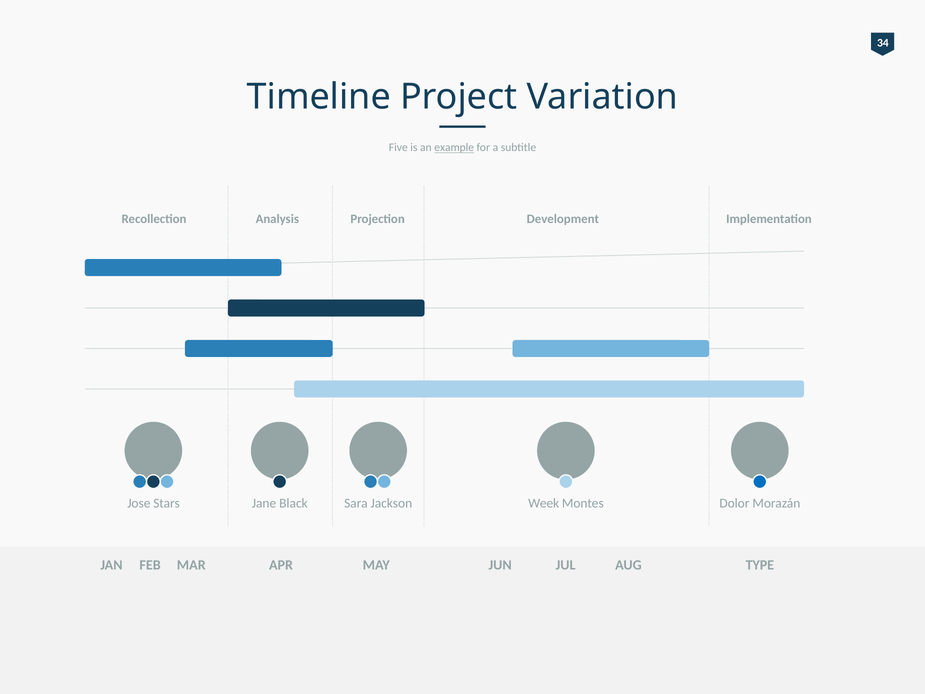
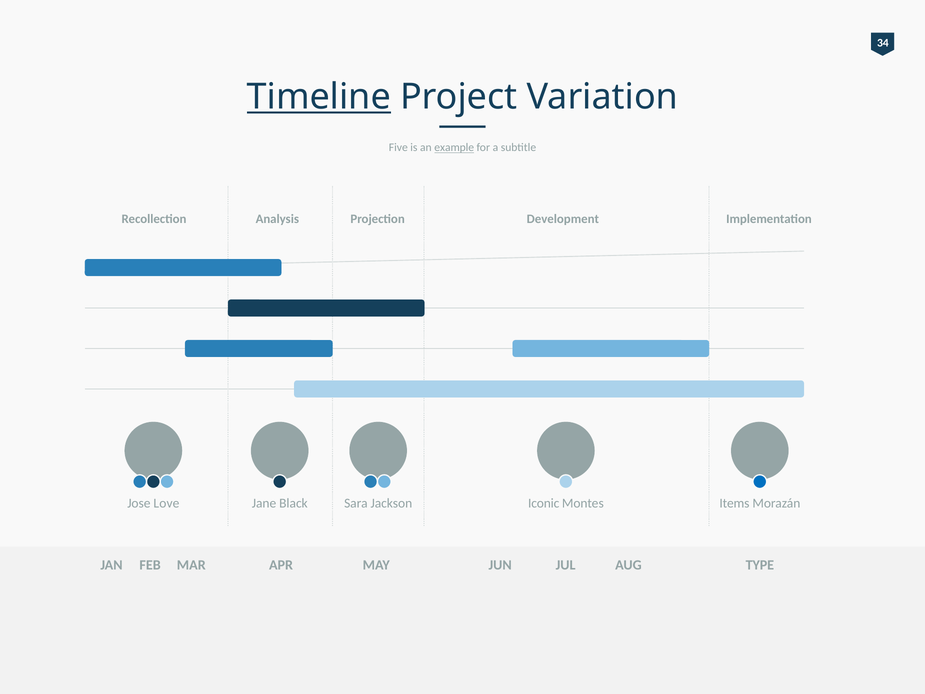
Timeline underline: none -> present
Stars: Stars -> Love
Week: Week -> Iconic
Dolor: Dolor -> Items
